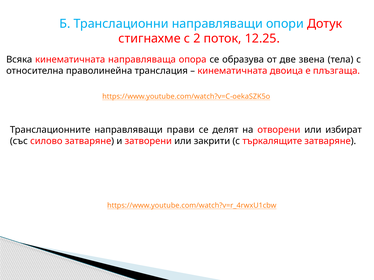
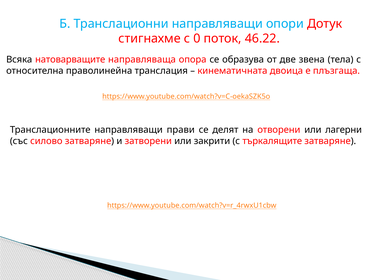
2: 2 -> 0
12.25: 12.25 -> 46.22
Всяка кинематичната: кинематичната -> натоварващите
избират: избират -> лагерни
